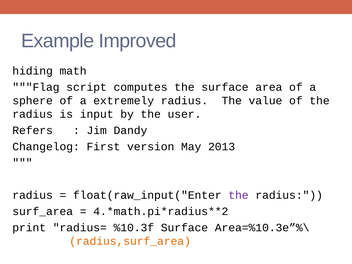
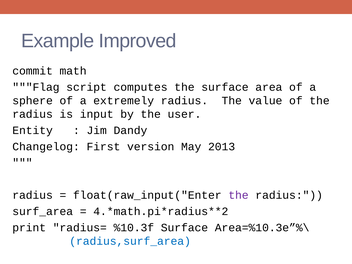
hiding: hiding -> commit
Refers: Refers -> Entity
radius,surf_area colour: orange -> blue
